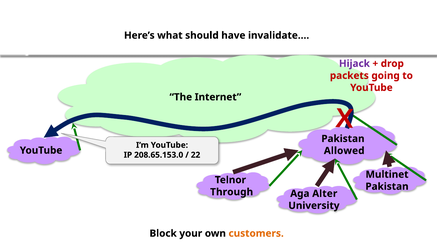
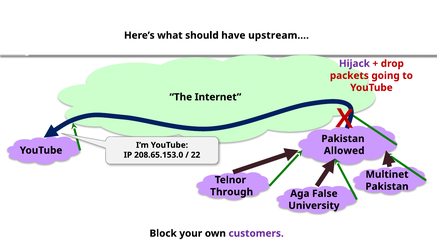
invalidate…: invalidate… -> upstream…
Alter: Alter -> False
customers colour: orange -> purple
